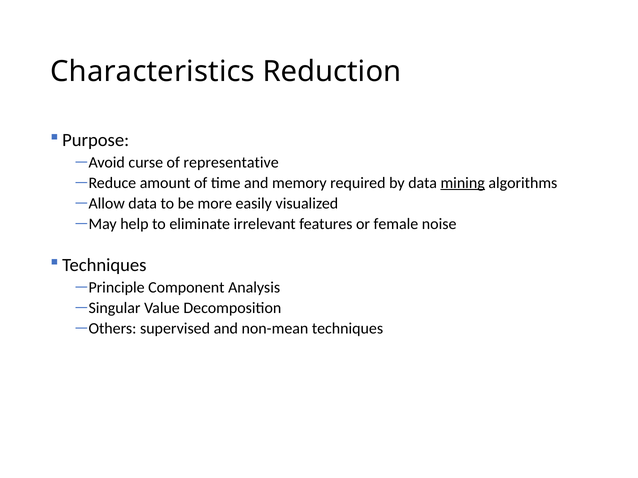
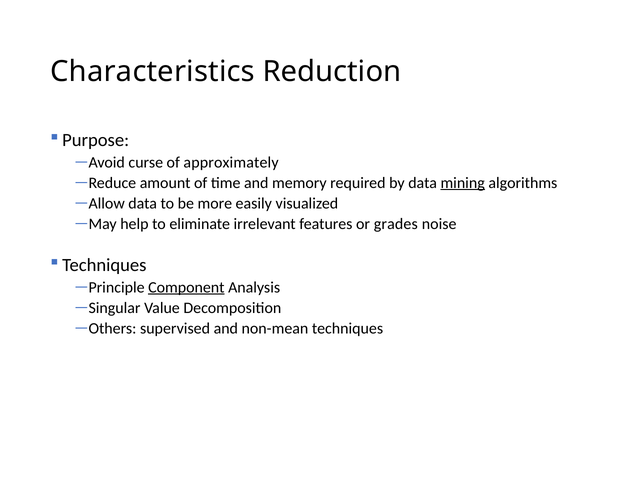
representative: representative -> approximately
female: female -> grades
Component underline: none -> present
